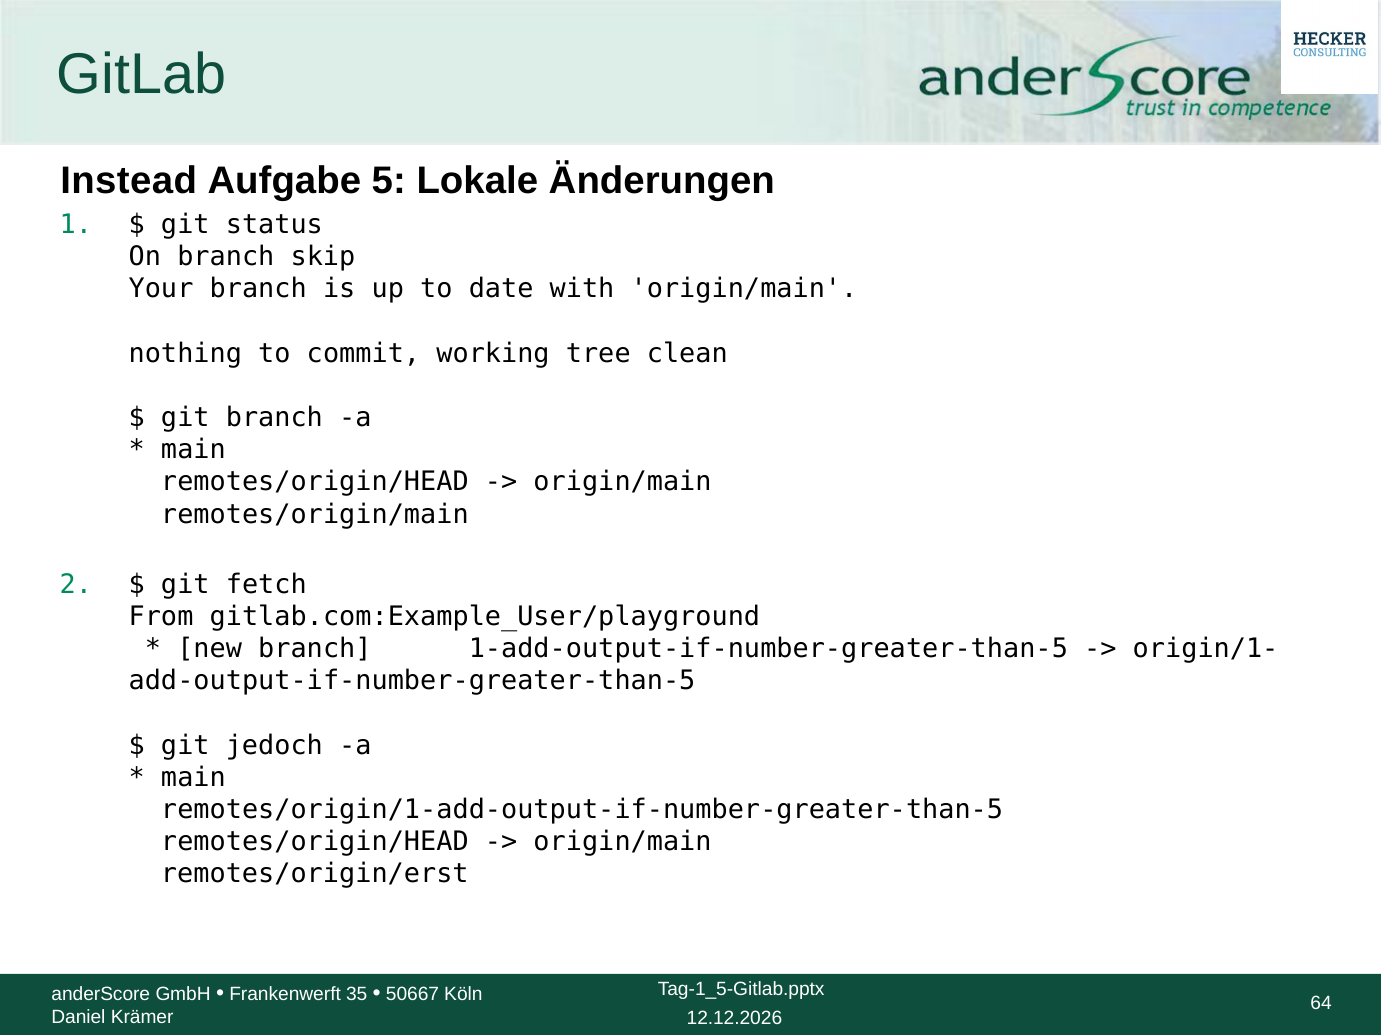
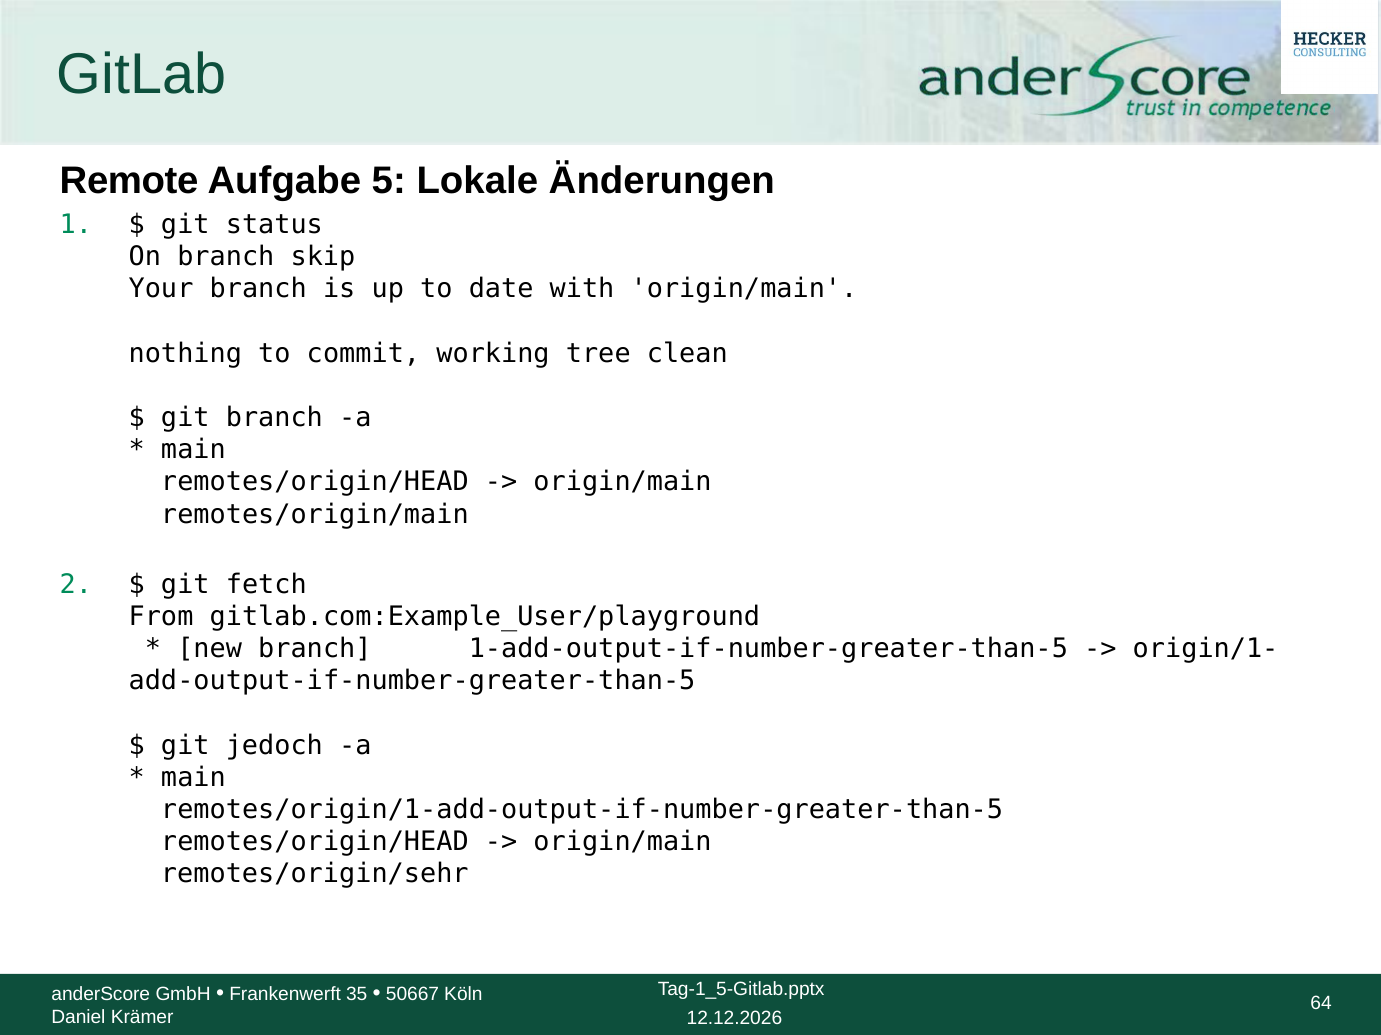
Instead: Instead -> Remote
remotes/origin/erst: remotes/origin/erst -> remotes/origin/sehr
